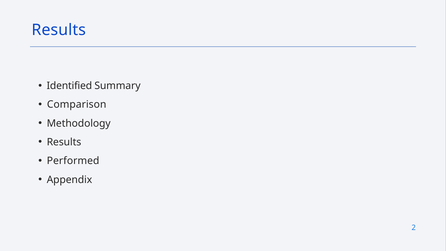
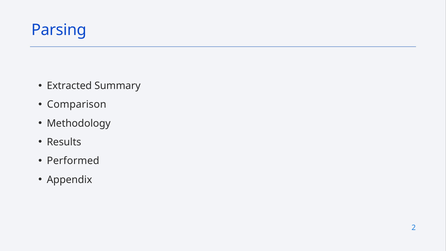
Results at (59, 30): Results -> Parsing
Identified: Identified -> Extracted
